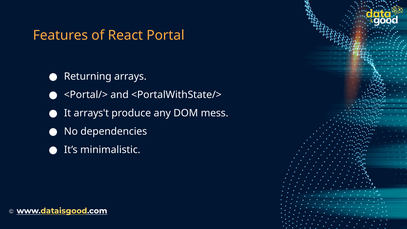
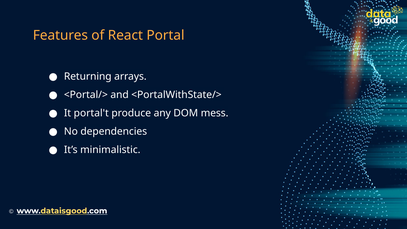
arrays't: arrays't -> portal't
